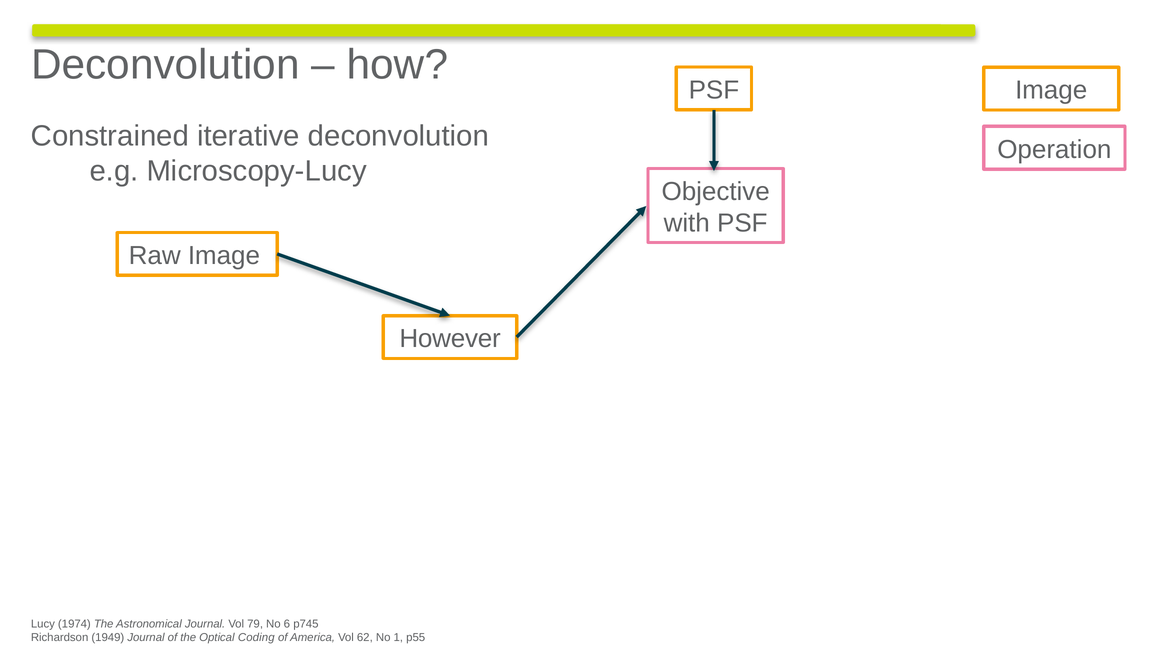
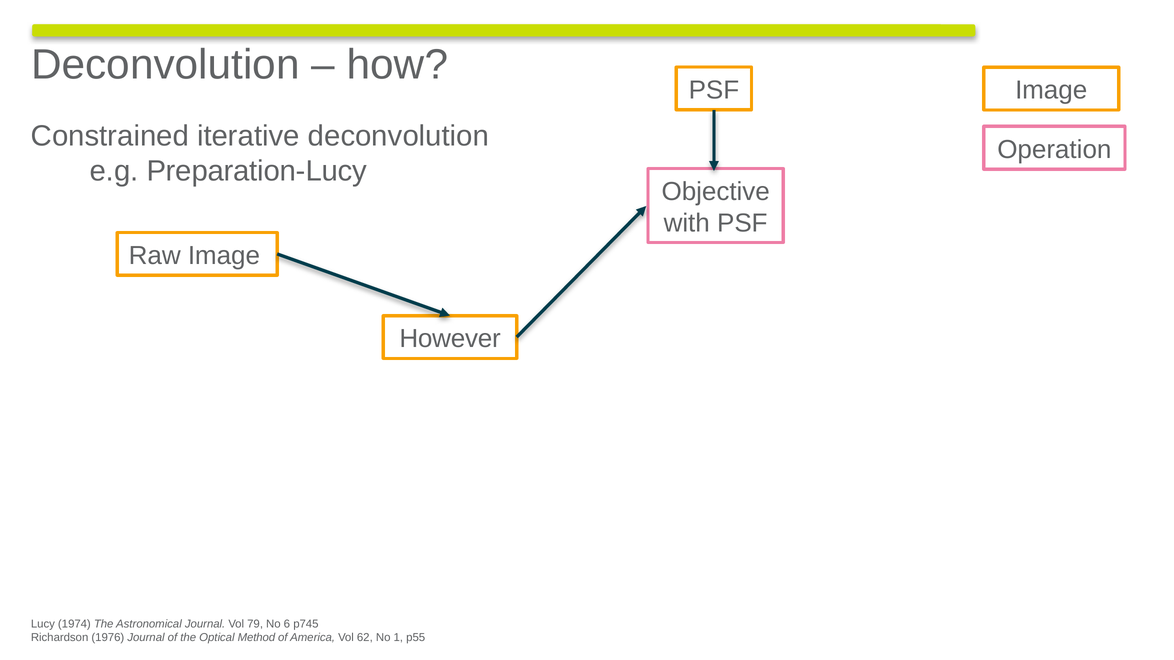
Microscopy-Lucy: Microscopy-Lucy -> Preparation-Lucy
1949: 1949 -> 1976
Coding: Coding -> Method
